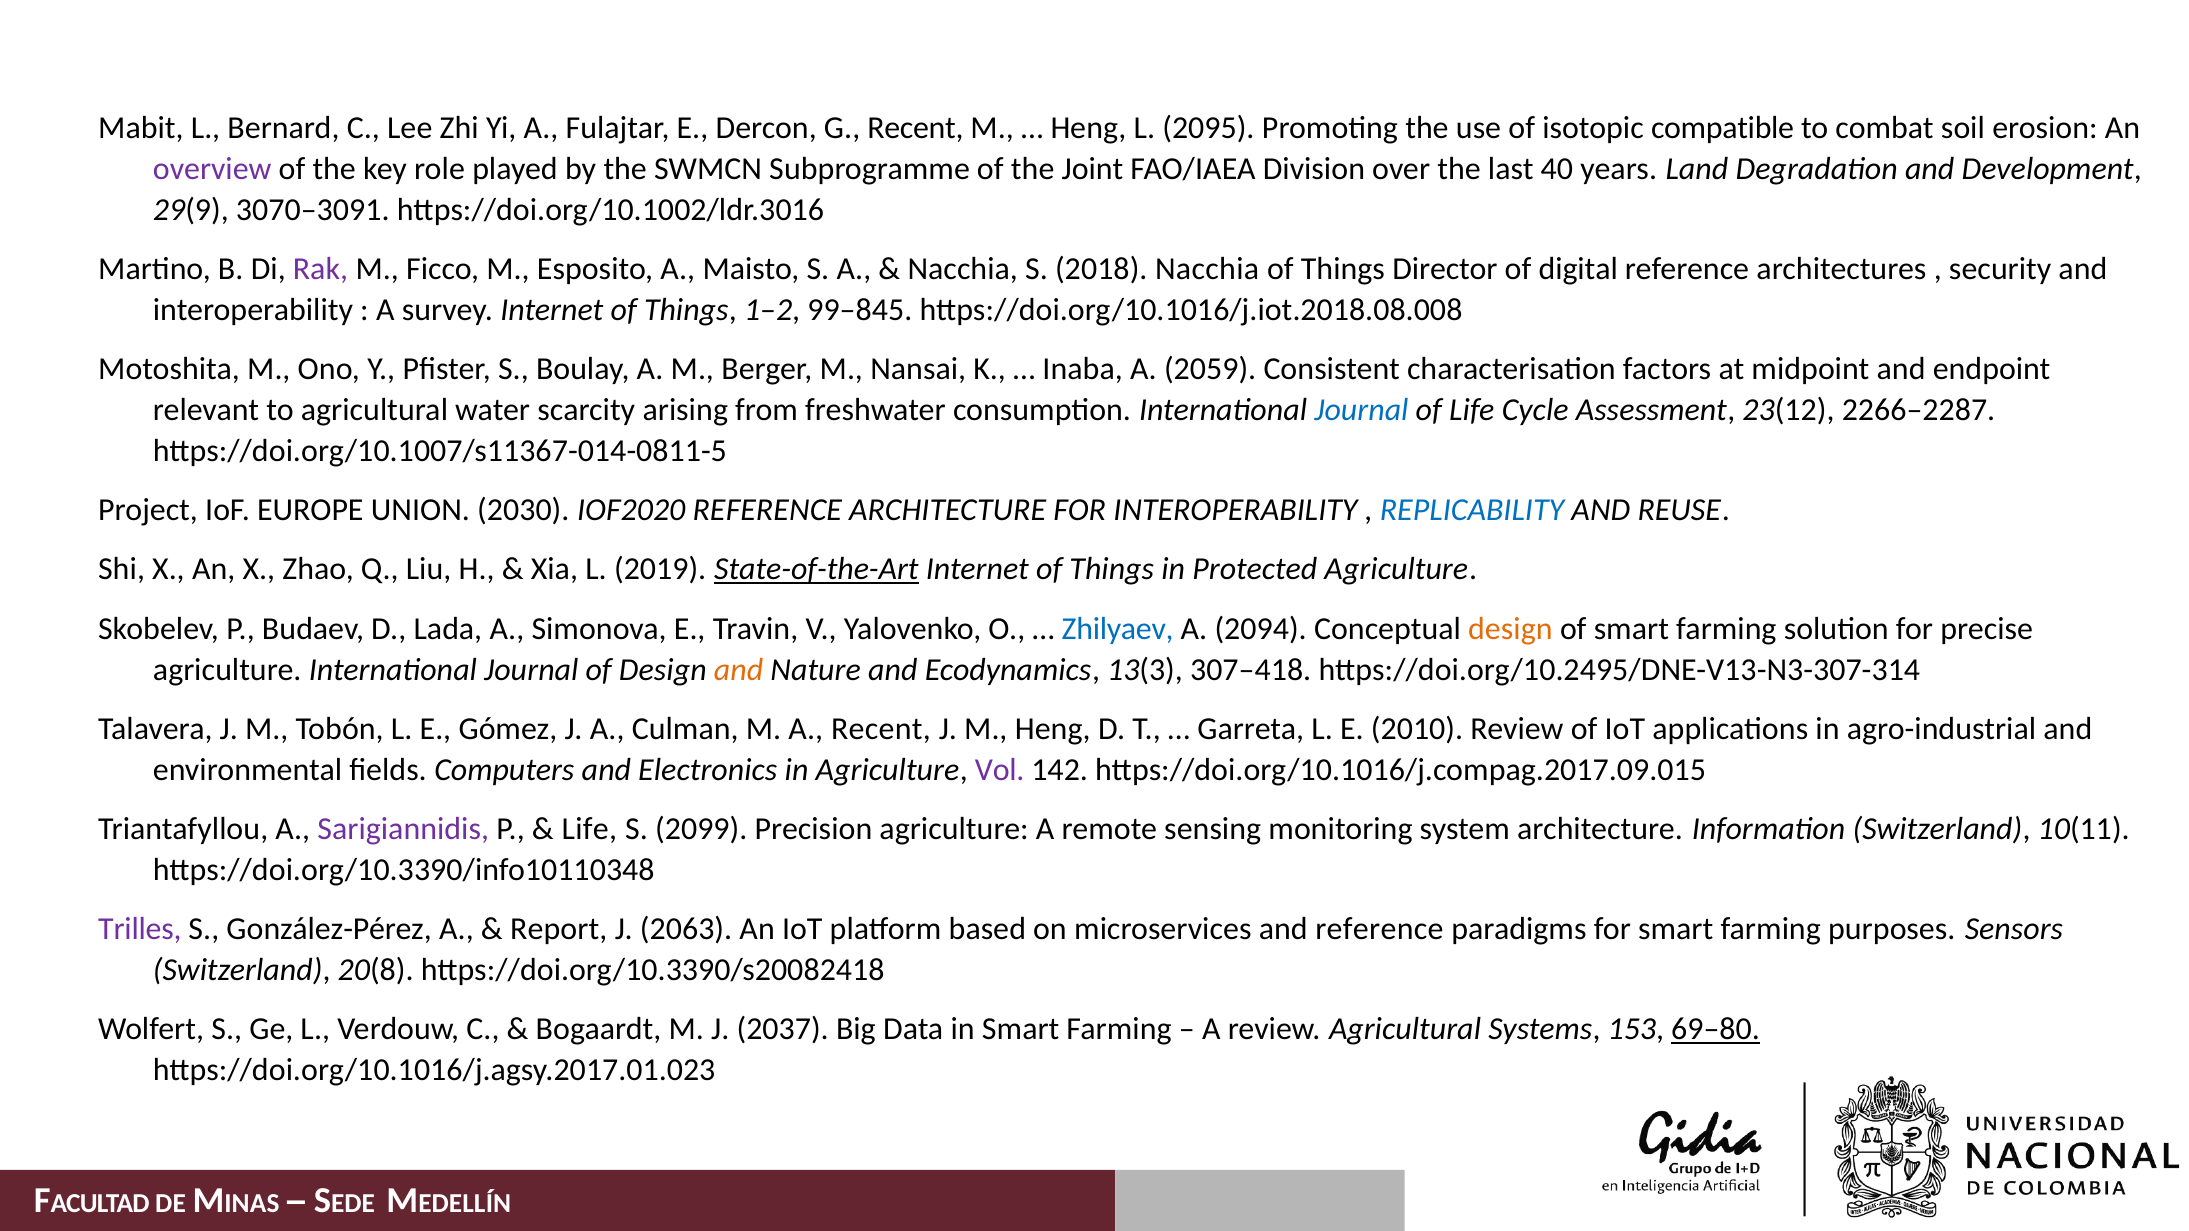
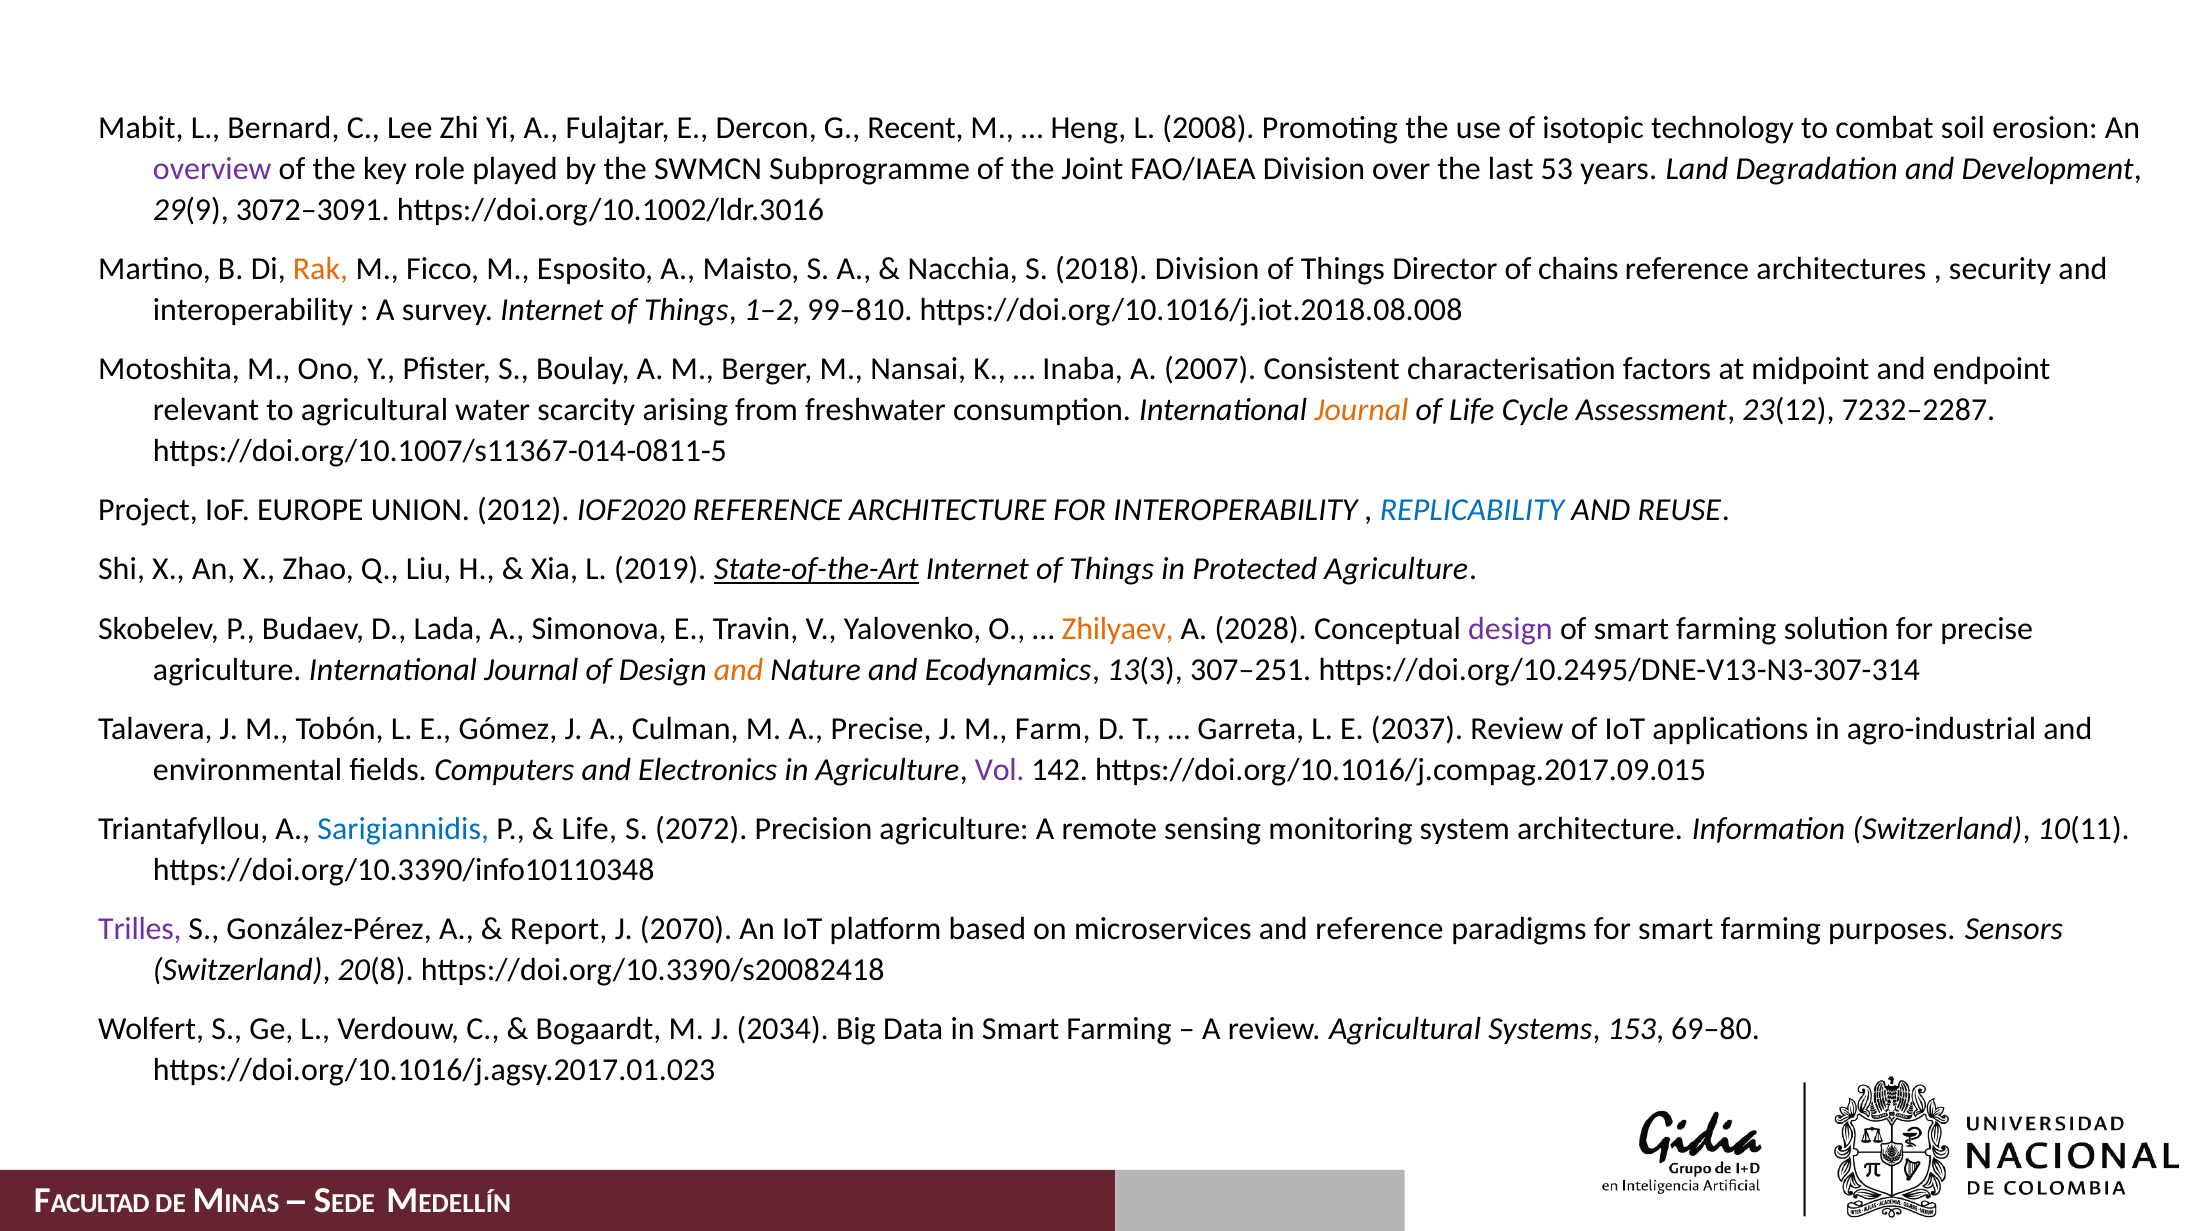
2095: 2095 -> 2008
compatible: compatible -> technology
40: 40 -> 53
3070–3091: 3070–3091 -> 3072–3091
Rak colour: purple -> orange
2018 Nacchia: Nacchia -> Division
digital: digital -> chains
99–845: 99–845 -> 99–810
2059: 2059 -> 2007
Journal at (1361, 410) colour: blue -> orange
2266–2287: 2266–2287 -> 7232–2287
2030: 2030 -> 2012
Zhilyaev colour: blue -> orange
2094: 2094 -> 2028
design at (1510, 629) colour: orange -> purple
307–418: 307–418 -> 307–251
A Recent: Recent -> Precise
M Heng: Heng -> Farm
2010: 2010 -> 2037
Sarigiannidis colour: purple -> blue
2099: 2099 -> 2072
2063: 2063 -> 2070
2037: 2037 -> 2034
69–80 underline: present -> none
